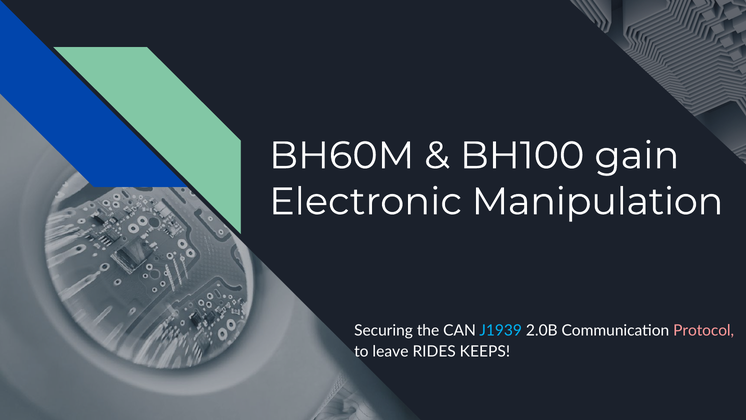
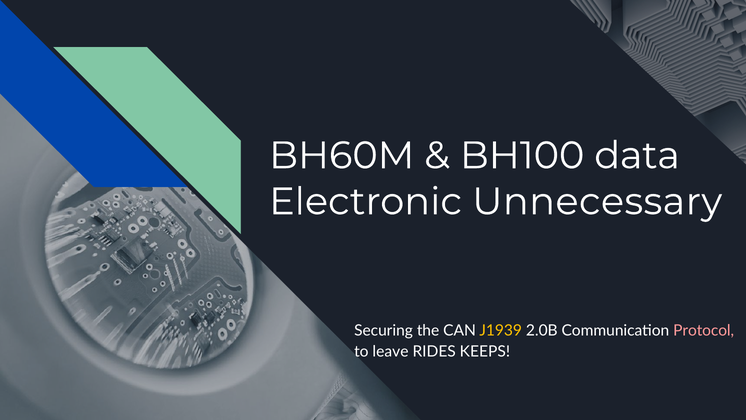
gain: gain -> data
Manipulation: Manipulation -> Unnecessary
J1939 colour: light blue -> yellow
